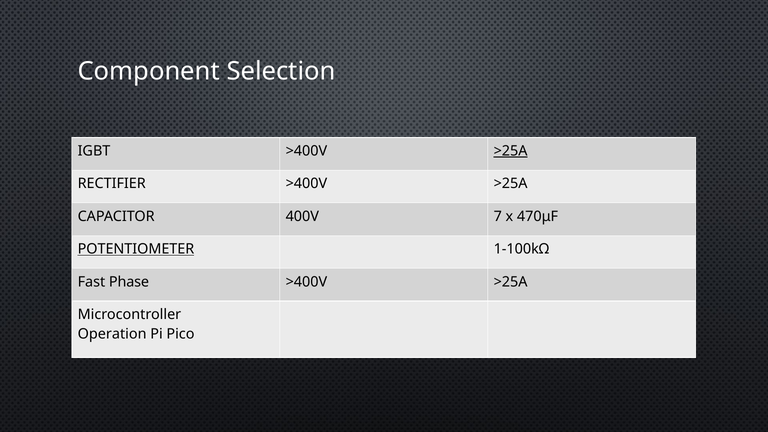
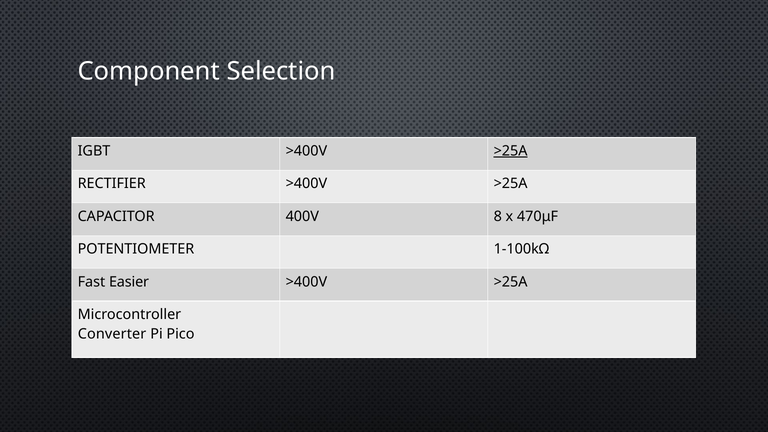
7: 7 -> 8
POTENTIOMETER underline: present -> none
Phase: Phase -> Easier
Operation: Operation -> Converter
